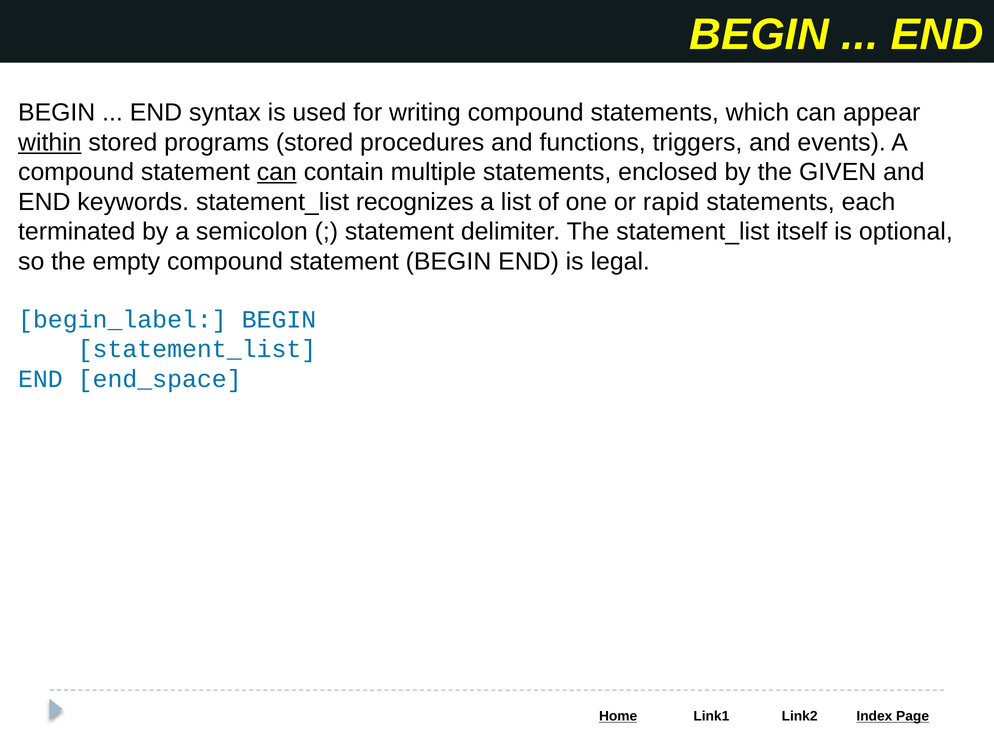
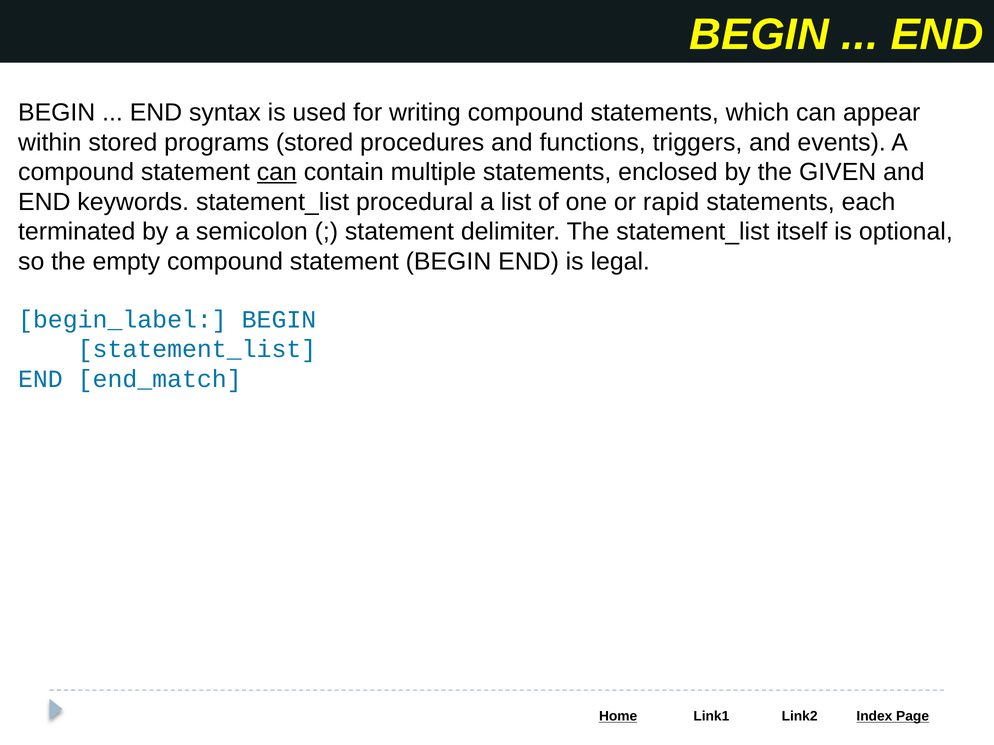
within underline: present -> none
recognizes: recognizes -> procedural
end_space: end_space -> end_match
